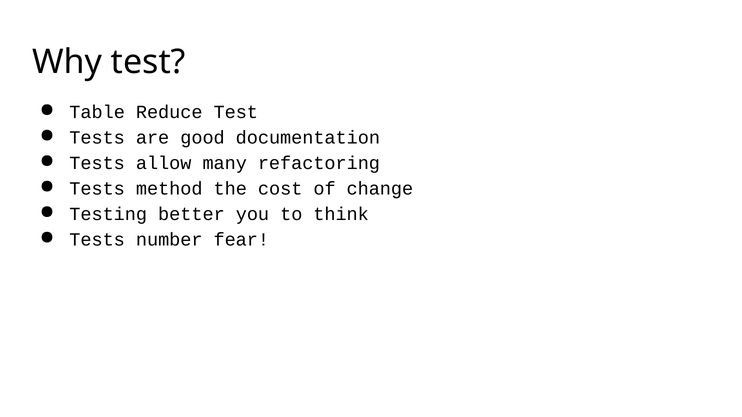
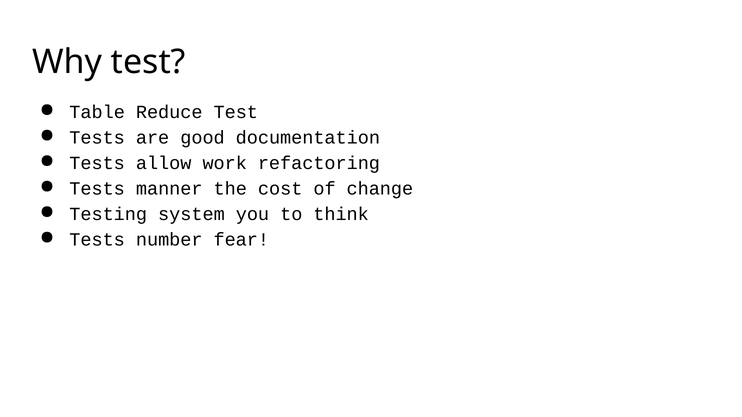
many: many -> work
method: method -> manner
better: better -> system
